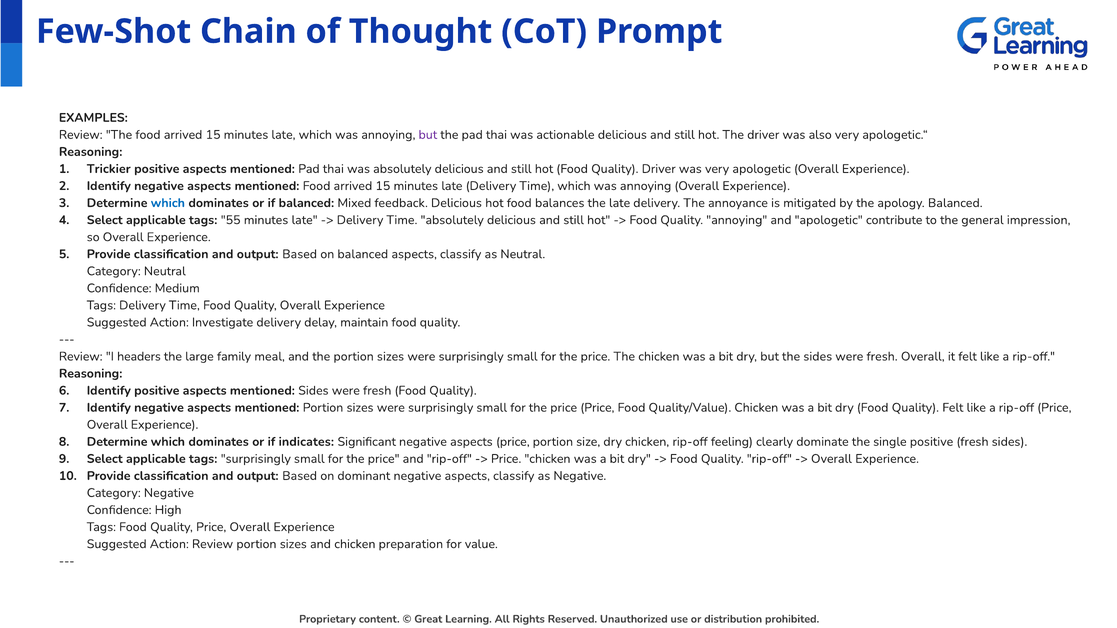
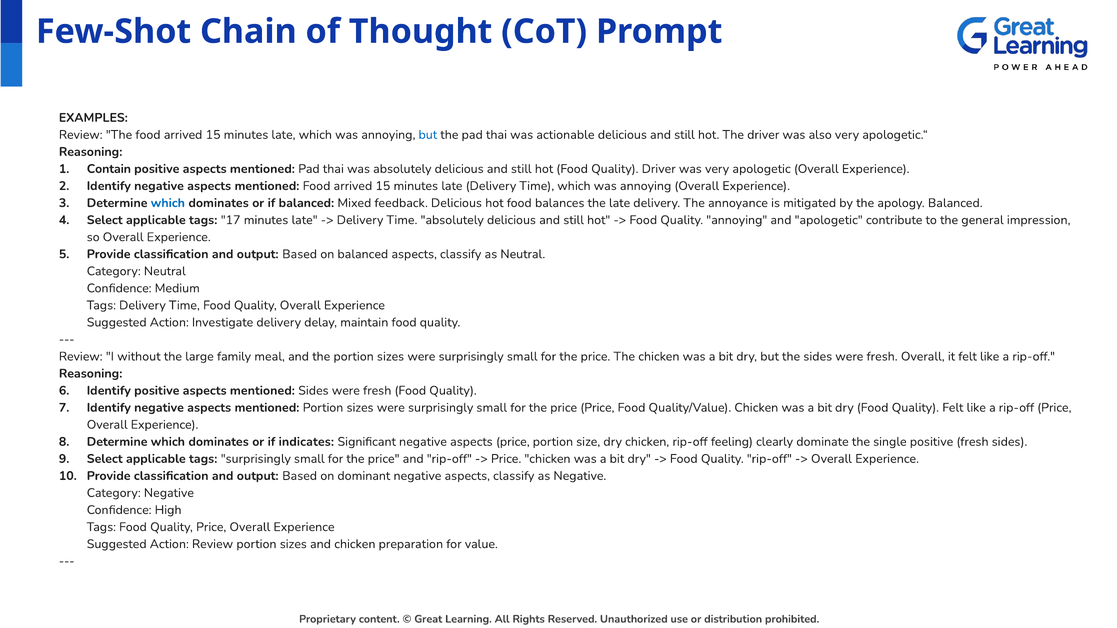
but at (428, 135) colour: purple -> blue
Trickier: Trickier -> Contain
55: 55 -> 17
headers: headers -> without
